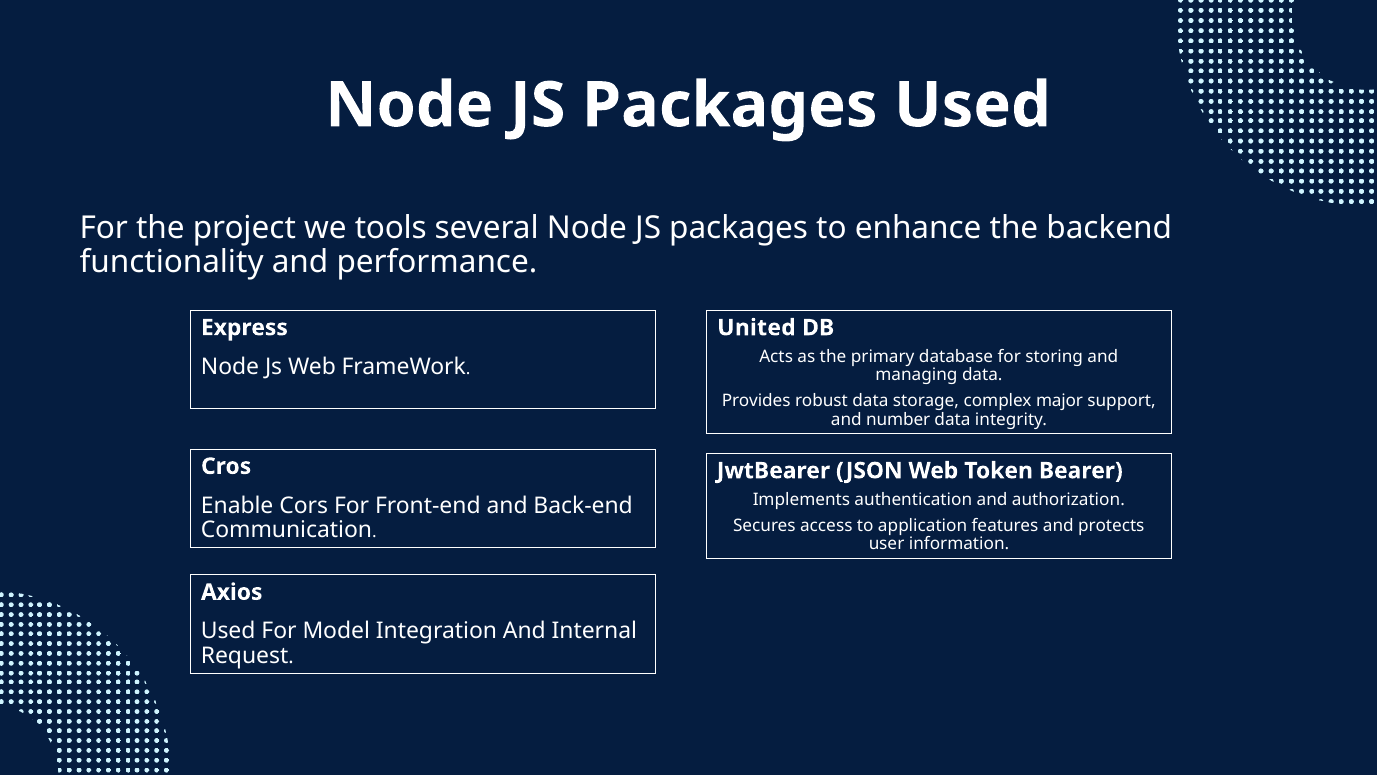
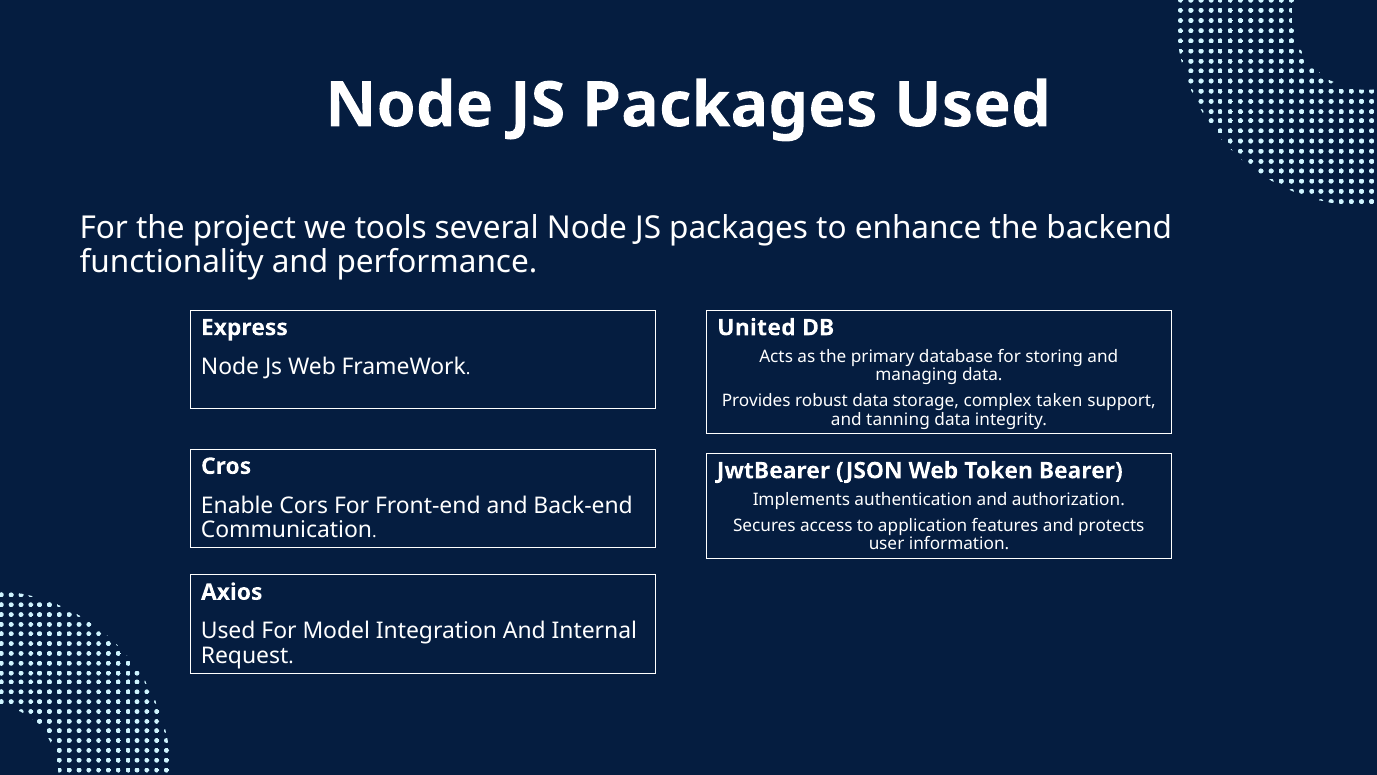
major: major -> taken
number: number -> tanning
